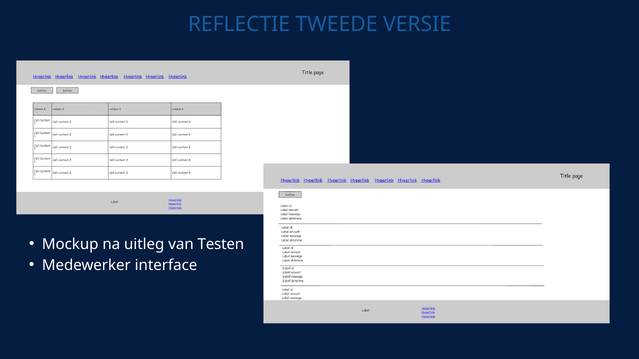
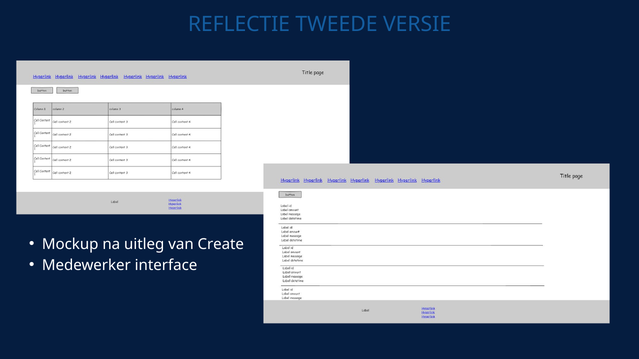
Testen: Testen -> Create
